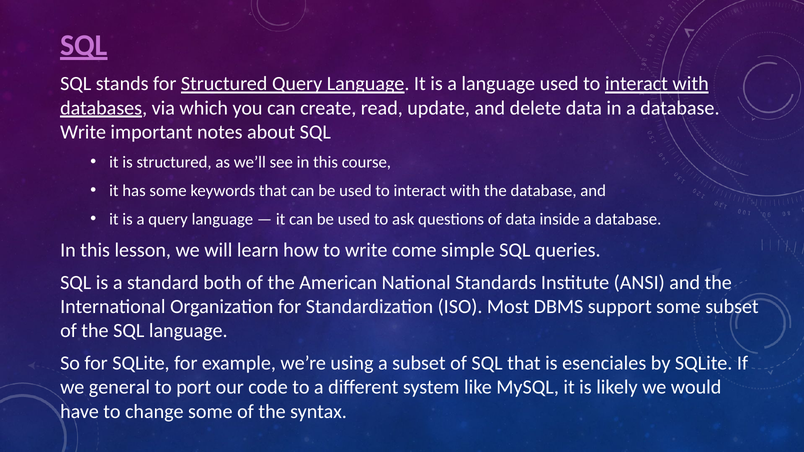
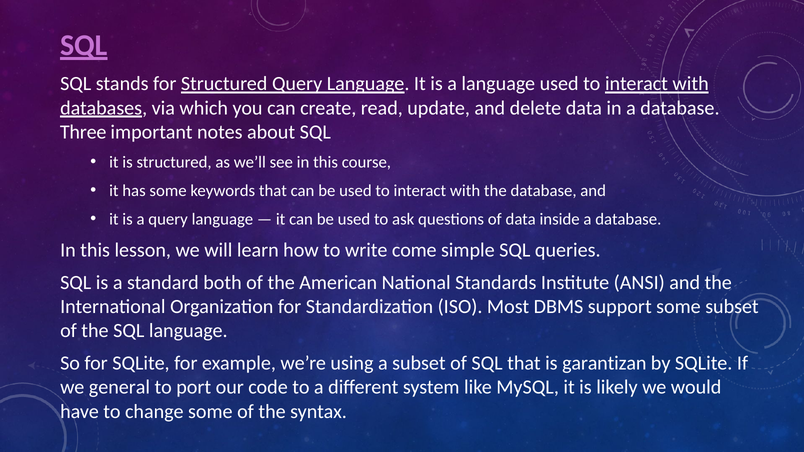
Write at (83, 132): Write -> Three
esenciales: esenciales -> garantizan
